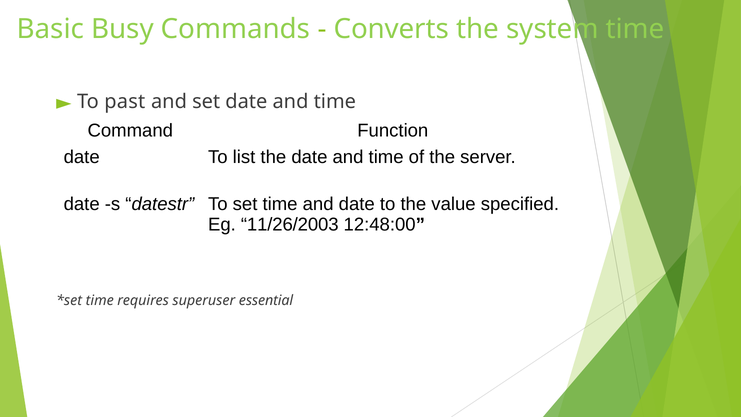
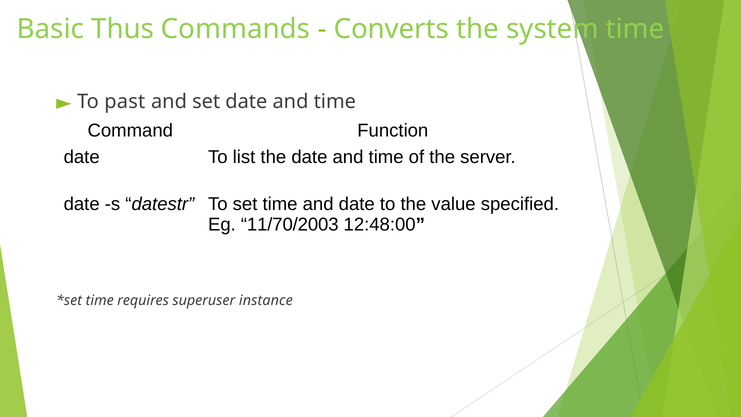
Busy: Busy -> Thus
11/26/2003: 11/26/2003 -> 11/70/2003
essential: essential -> instance
